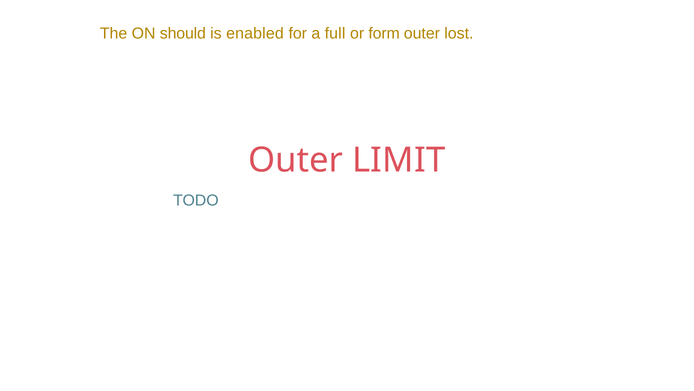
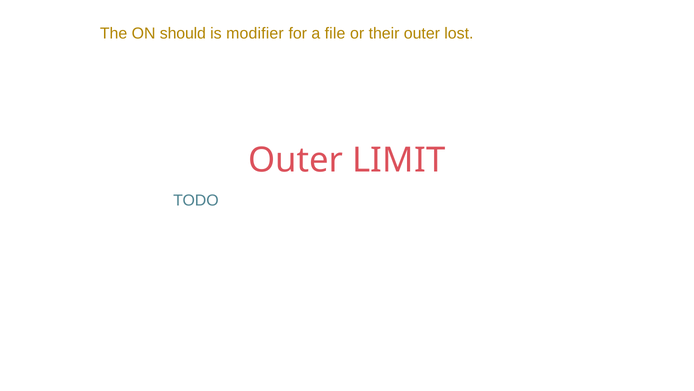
enabled: enabled -> modifier
full: full -> file
form: form -> their
